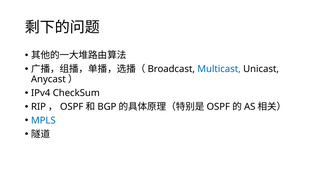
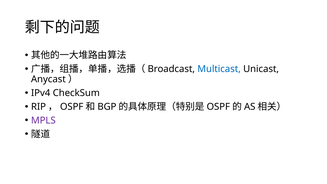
MPLS colour: blue -> purple
